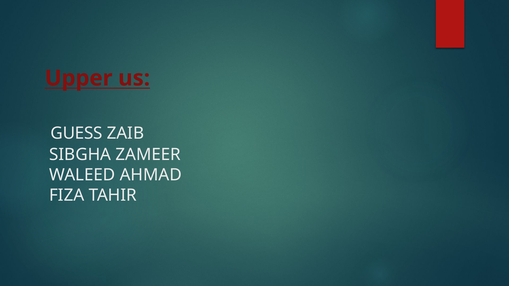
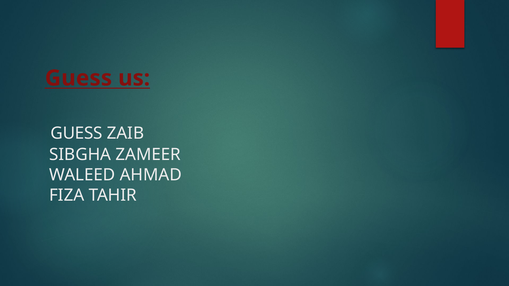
Upper at (79, 78): Upper -> Guess
